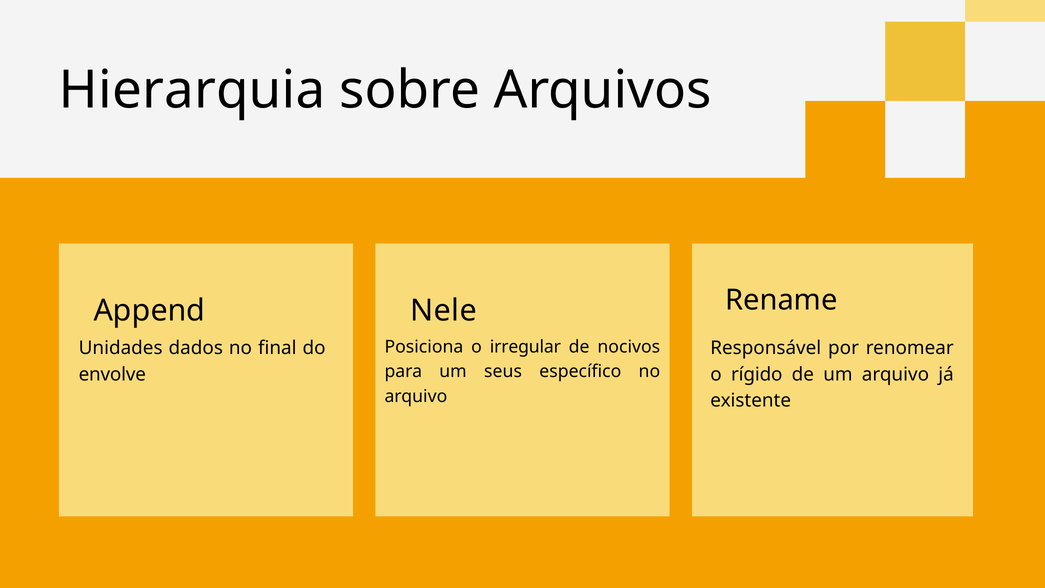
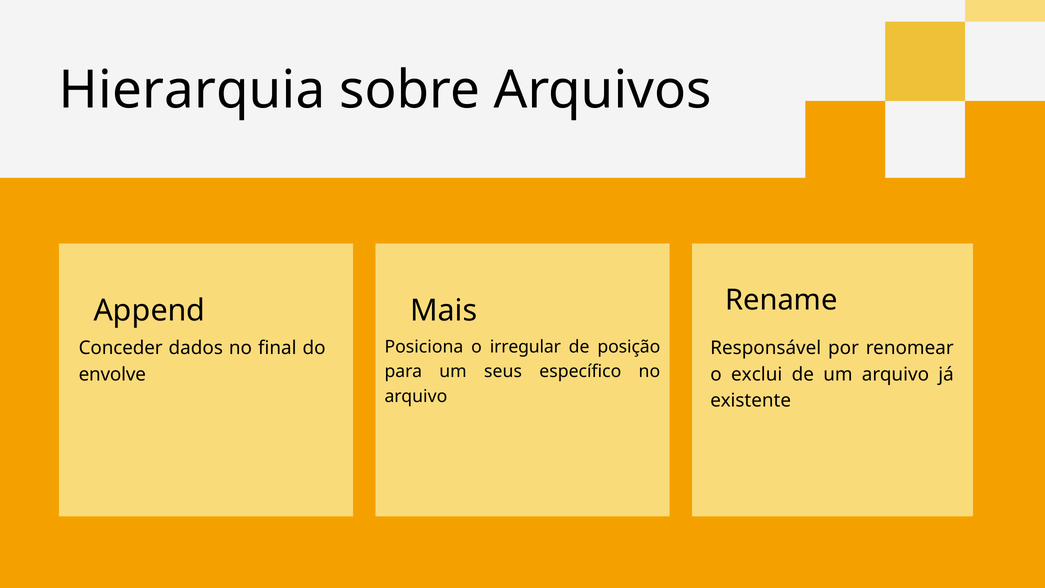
Nele: Nele -> Mais
nocivos: nocivos -> posição
Unidades: Unidades -> Conceder
rígido: rígido -> exclui
